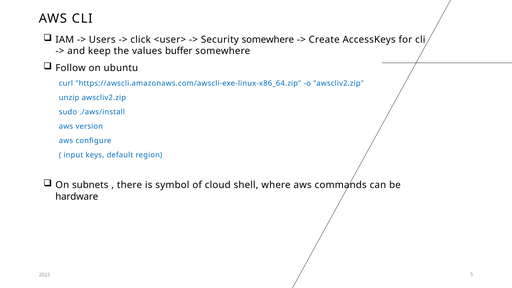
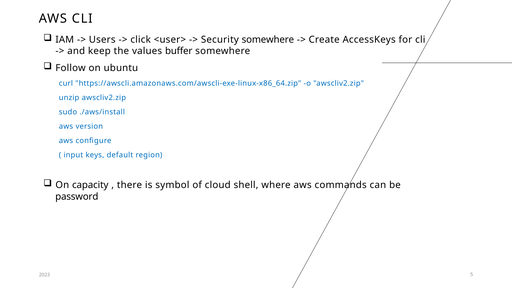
subnets: subnets -> capacity
hardware: hardware -> password
